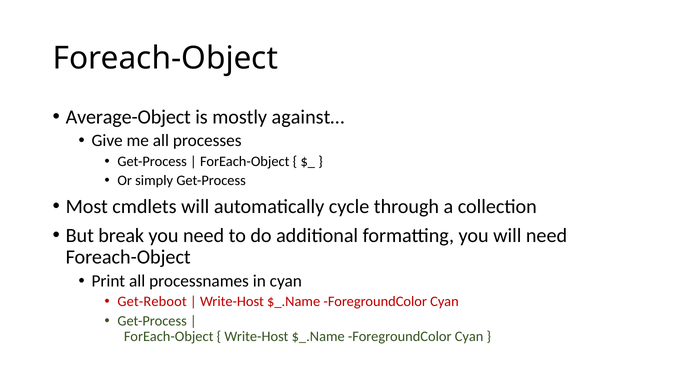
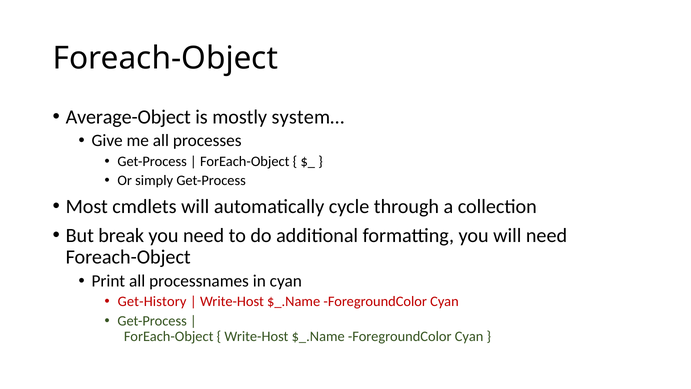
against…: against… -> system…
Get-Reboot: Get-Reboot -> Get-History
